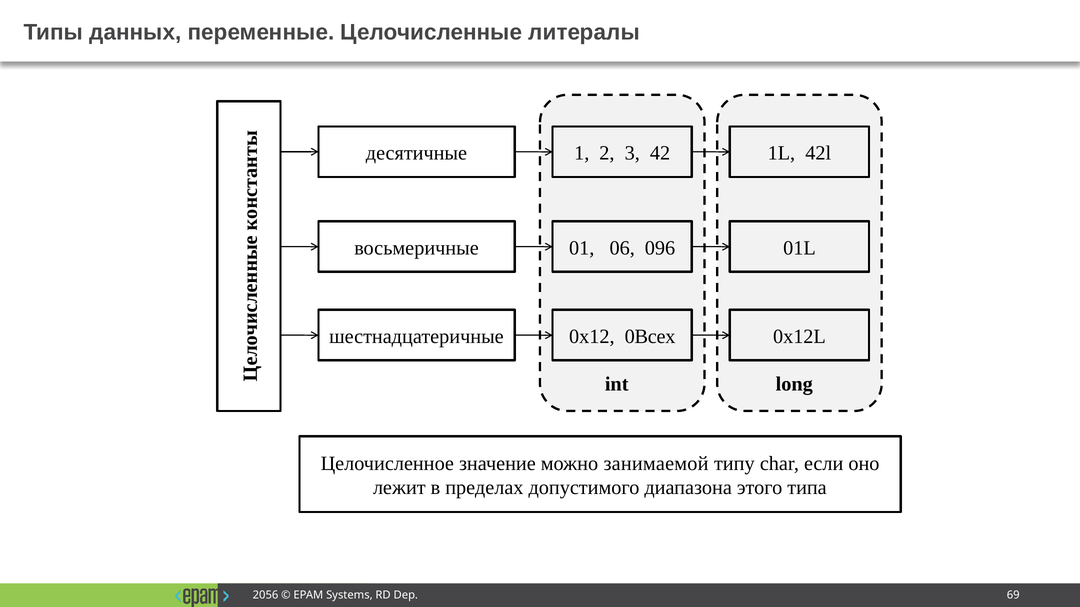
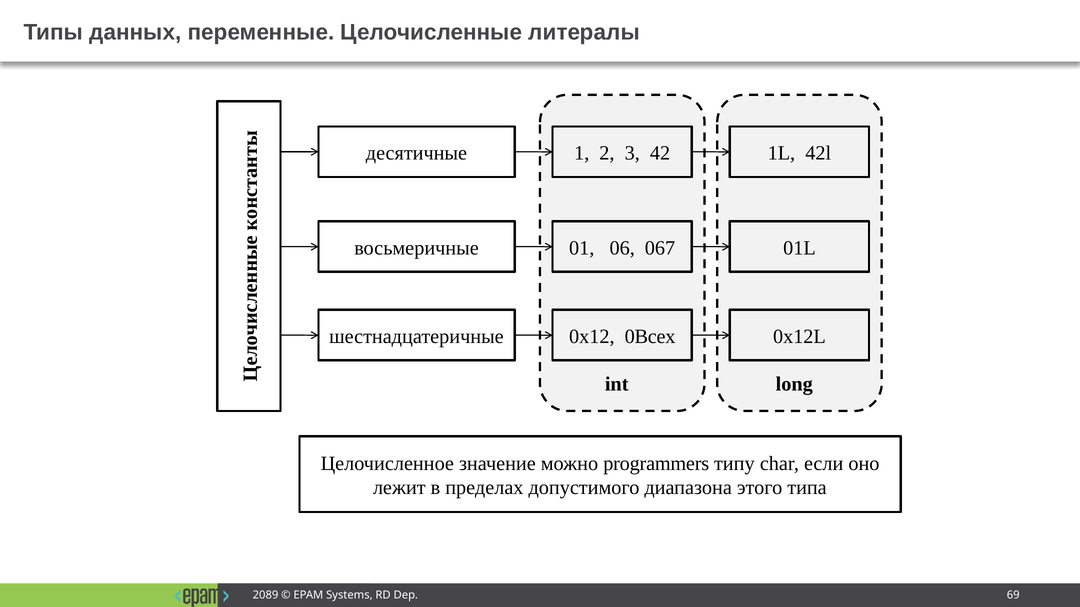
096: 096 -> 067
занимаемой: занимаемой -> programmers
2056: 2056 -> 2089
